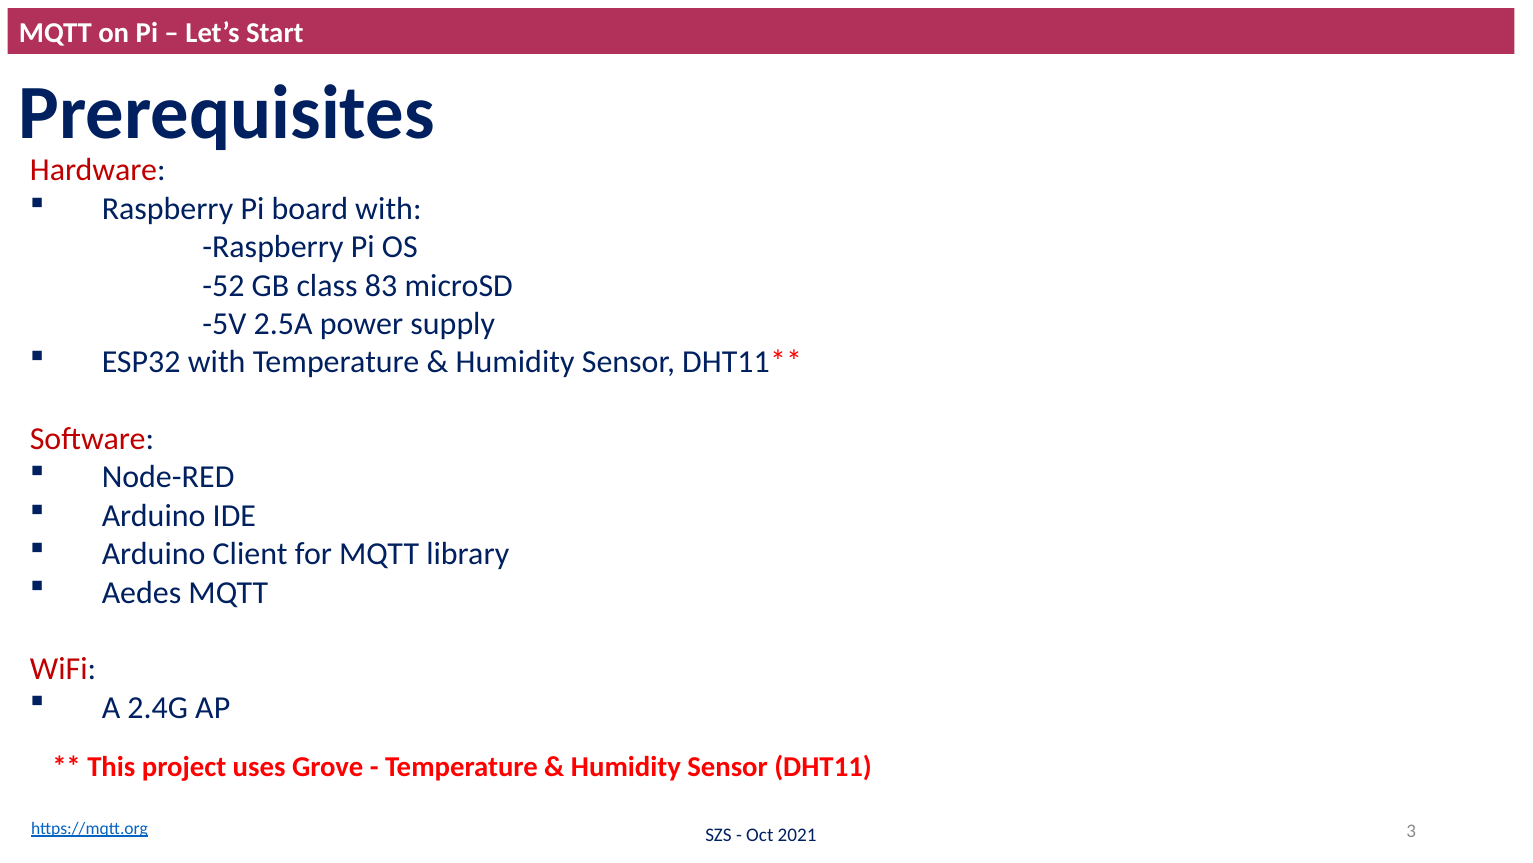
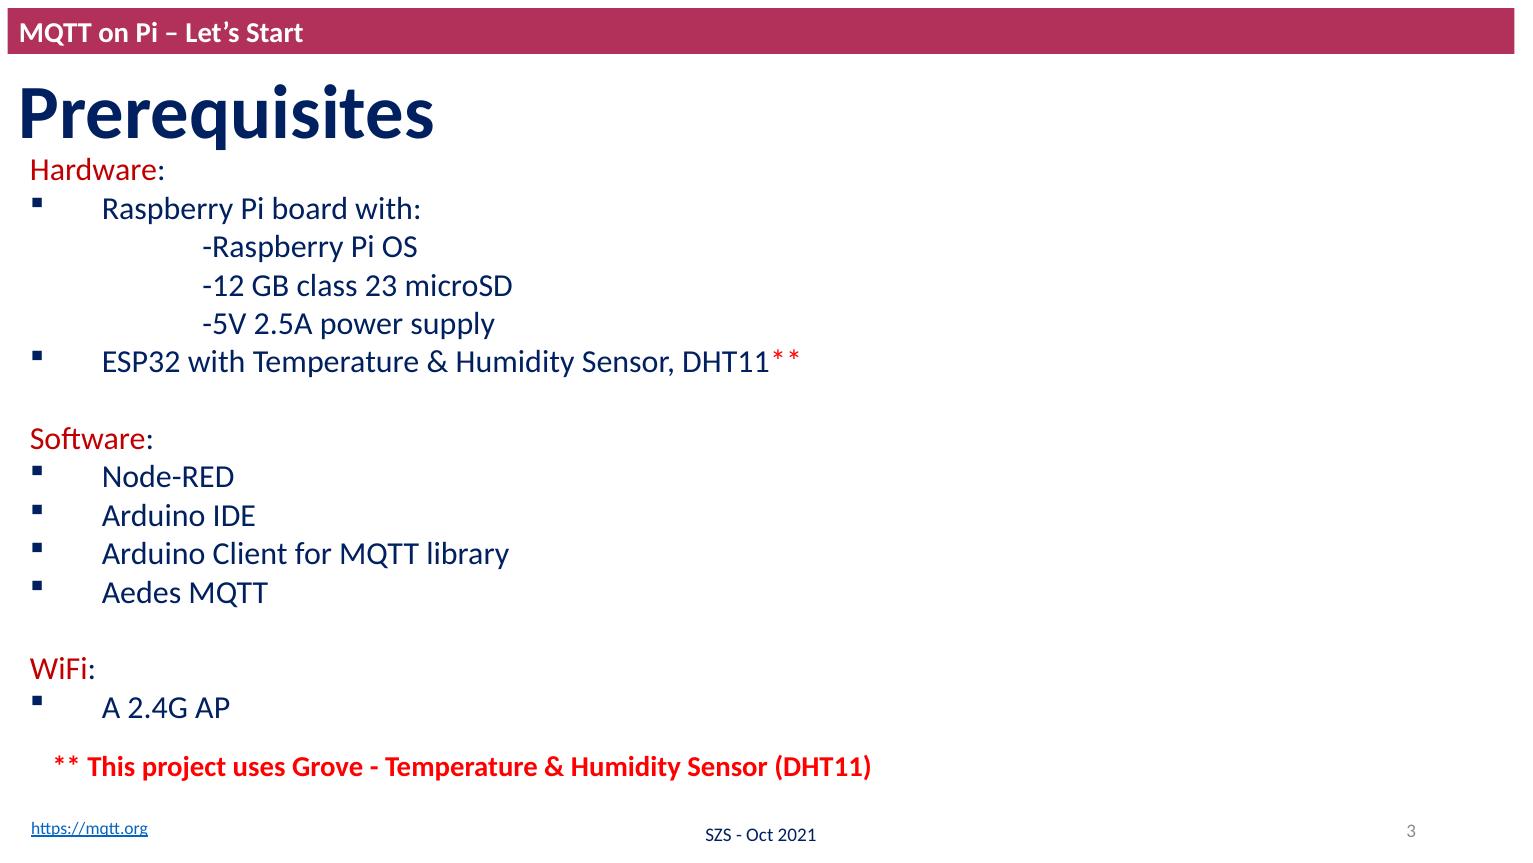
-52: -52 -> -12
83: 83 -> 23
